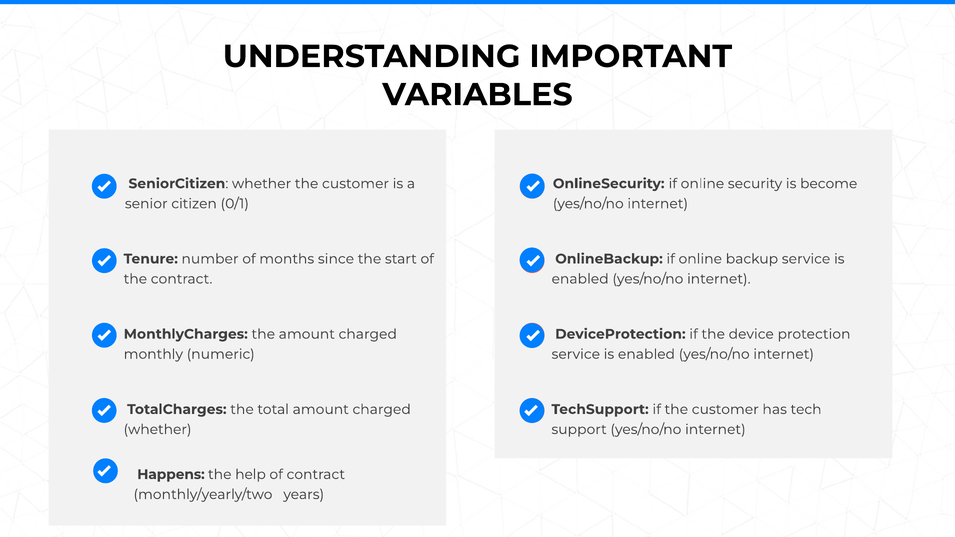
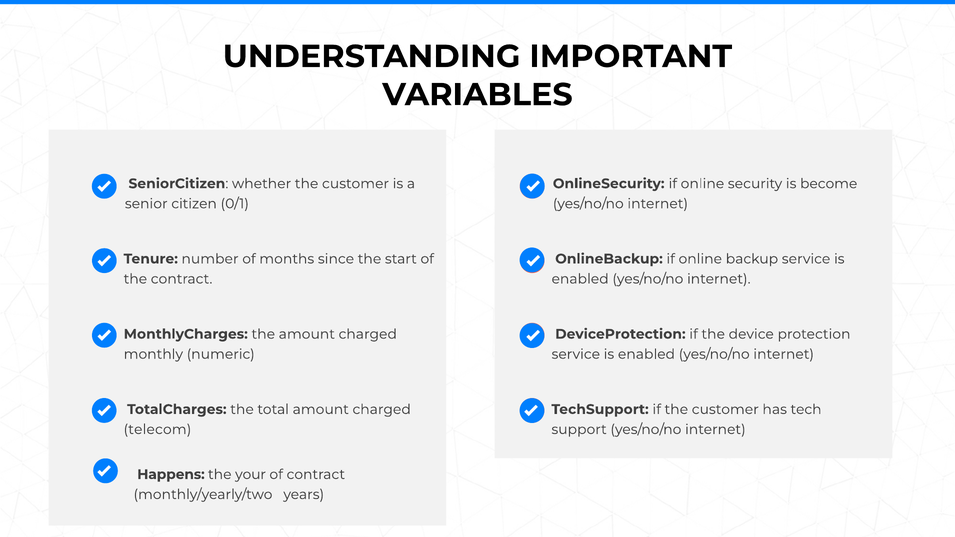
whether at (158, 430): whether -> telecom
help: help -> your
